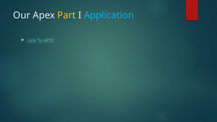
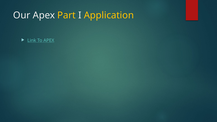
Application colour: light blue -> yellow
